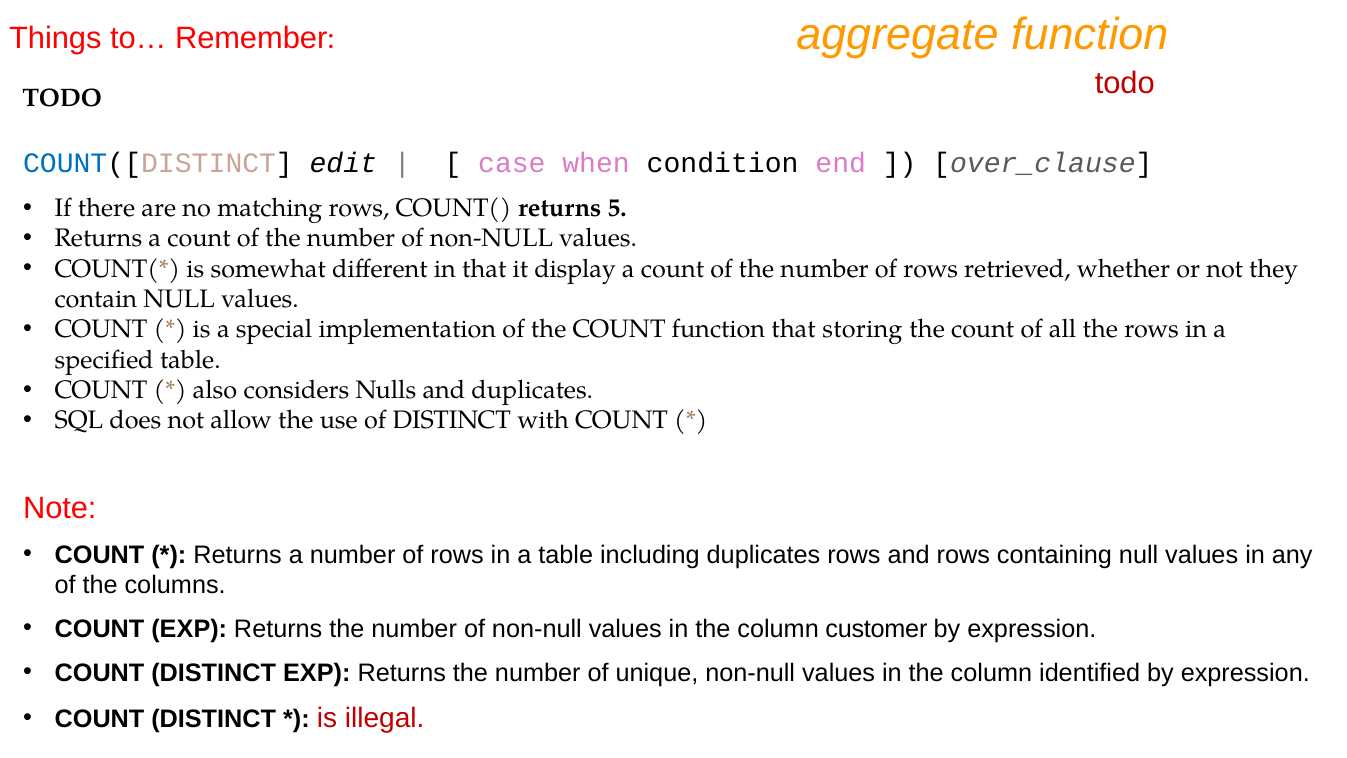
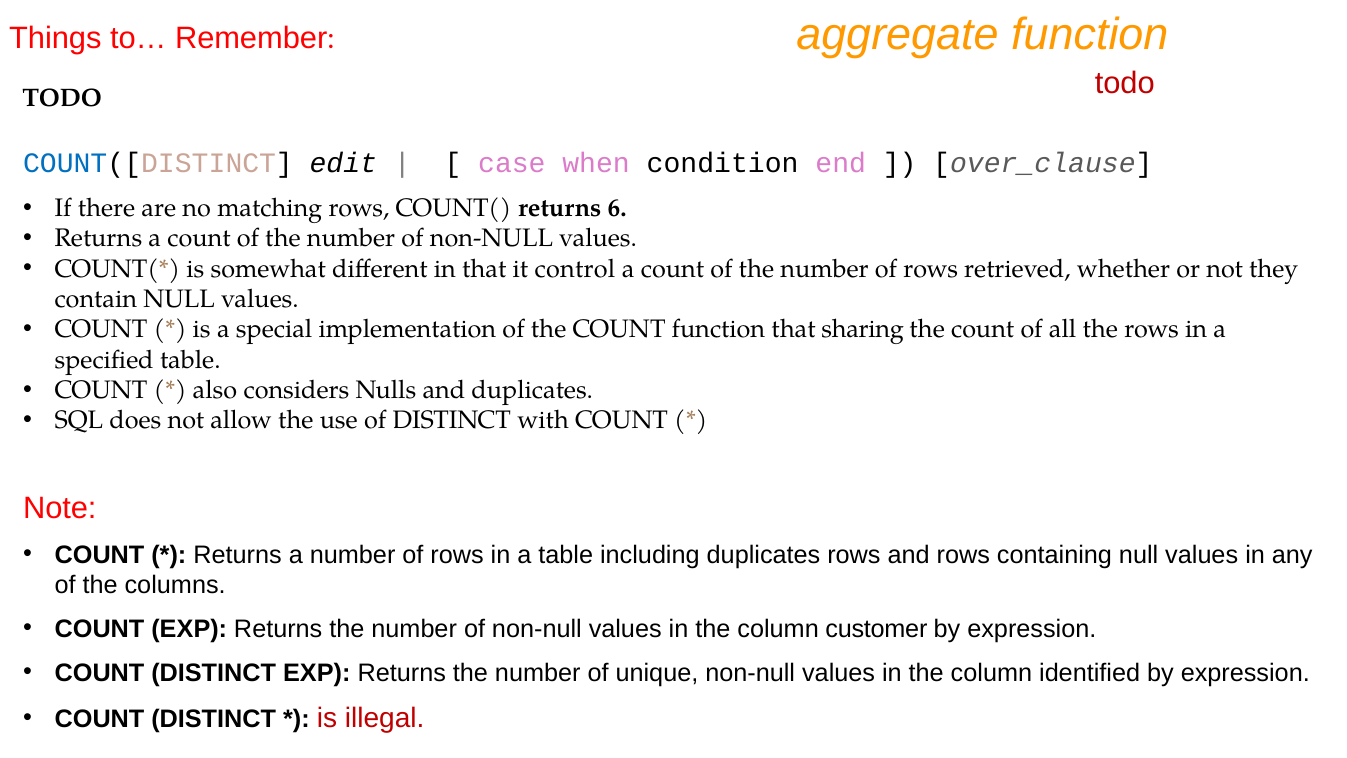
5: 5 -> 6
display: display -> control
storing: storing -> sharing
